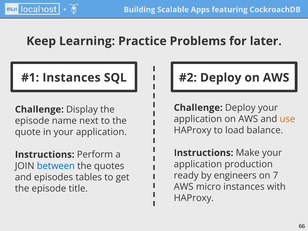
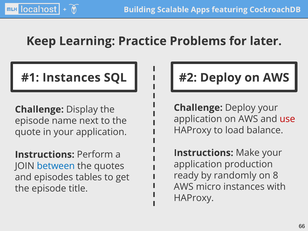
use colour: orange -> red
engineers: engineers -> randomly
7: 7 -> 8
